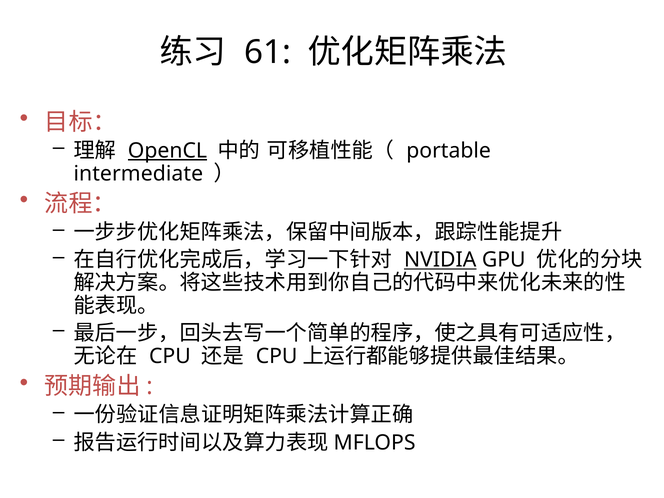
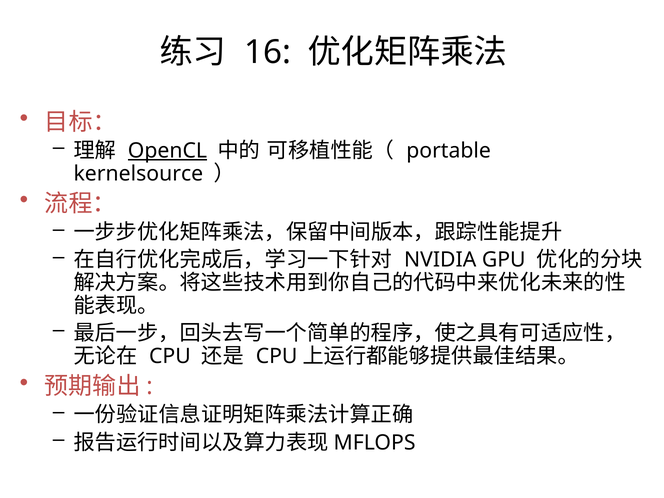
61: 61 -> 16
intermediate: intermediate -> kernelsource
NVIDIA underline: present -> none
